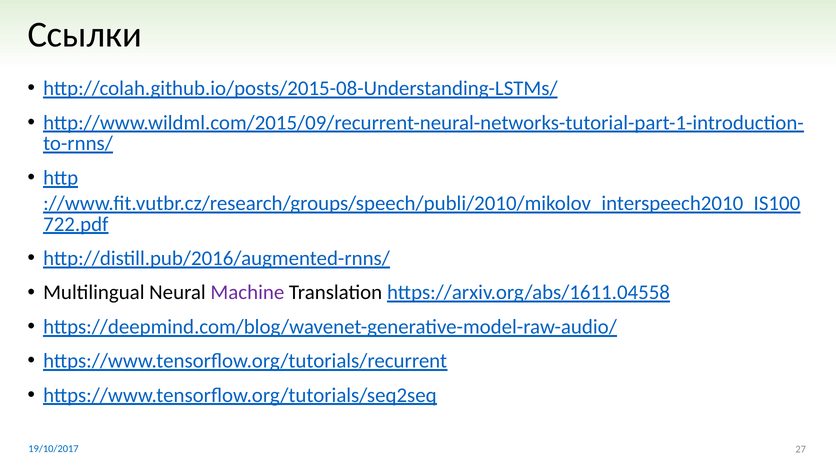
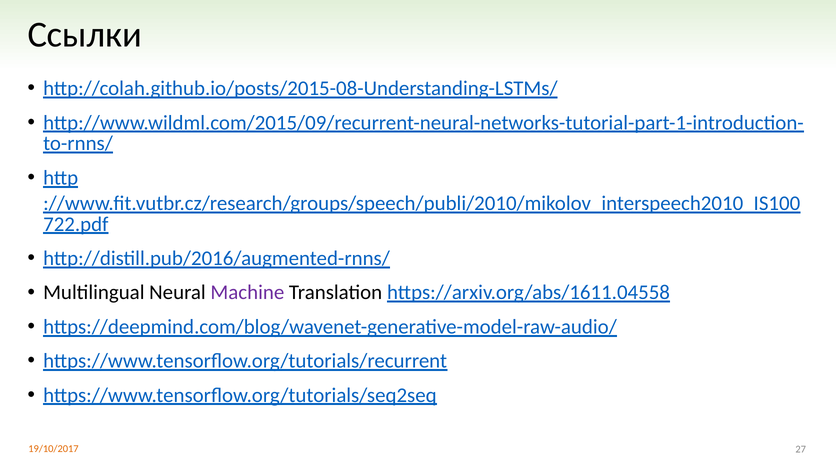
19/10/2017 colour: blue -> orange
